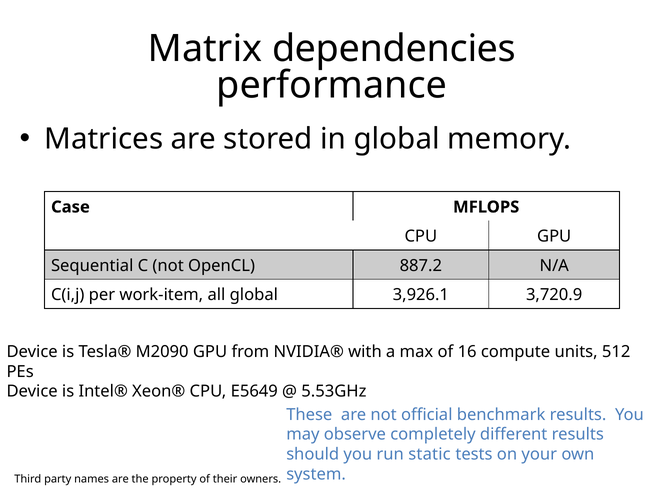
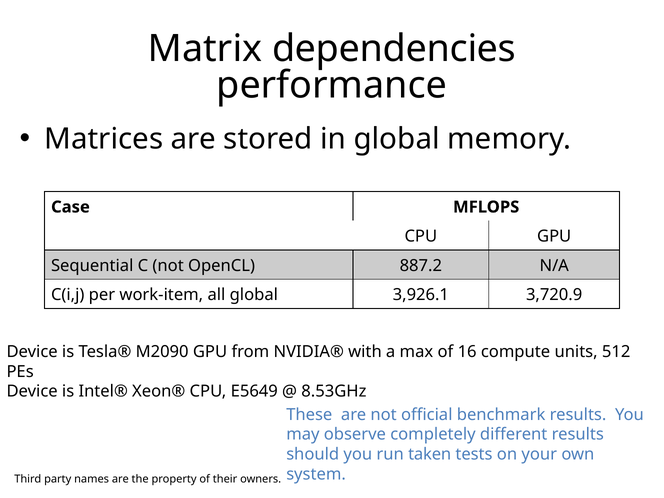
5.53GHz: 5.53GHz -> 8.53GHz
static: static -> taken
